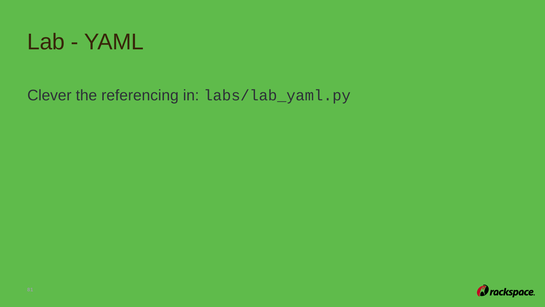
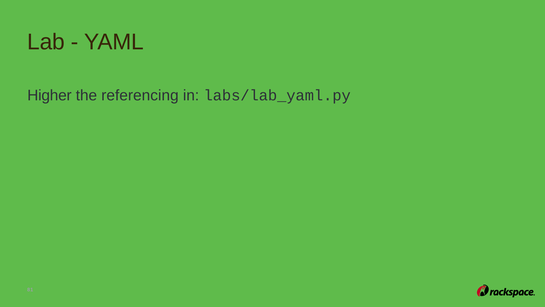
Clever: Clever -> Higher
